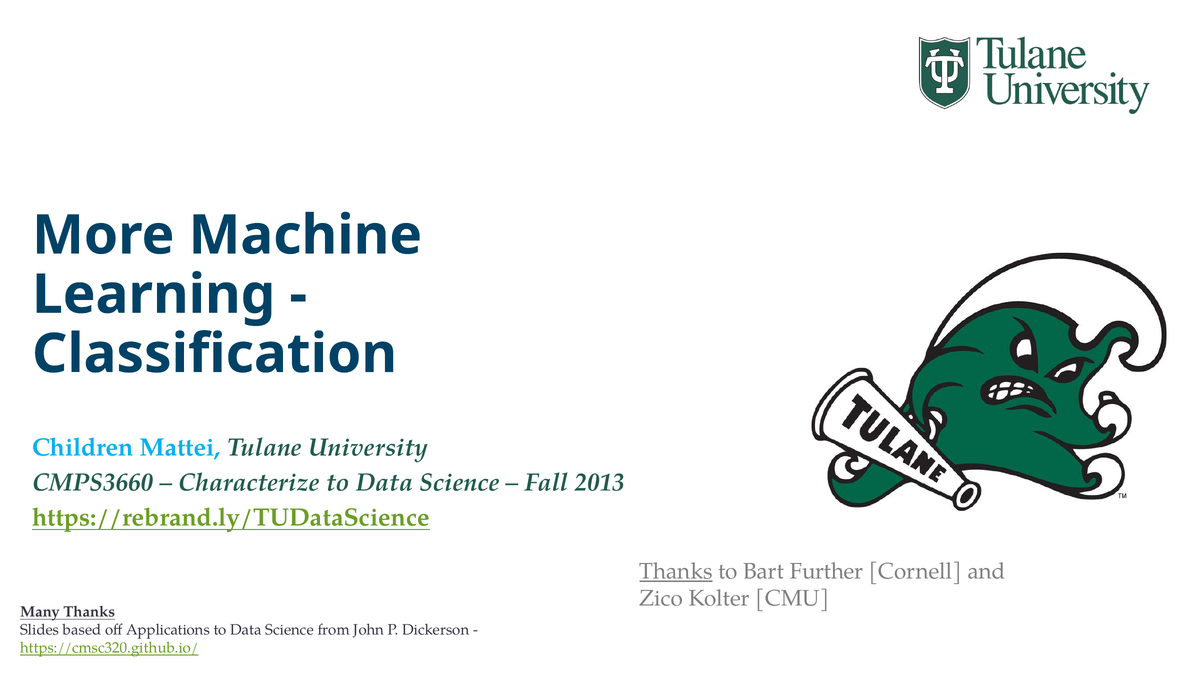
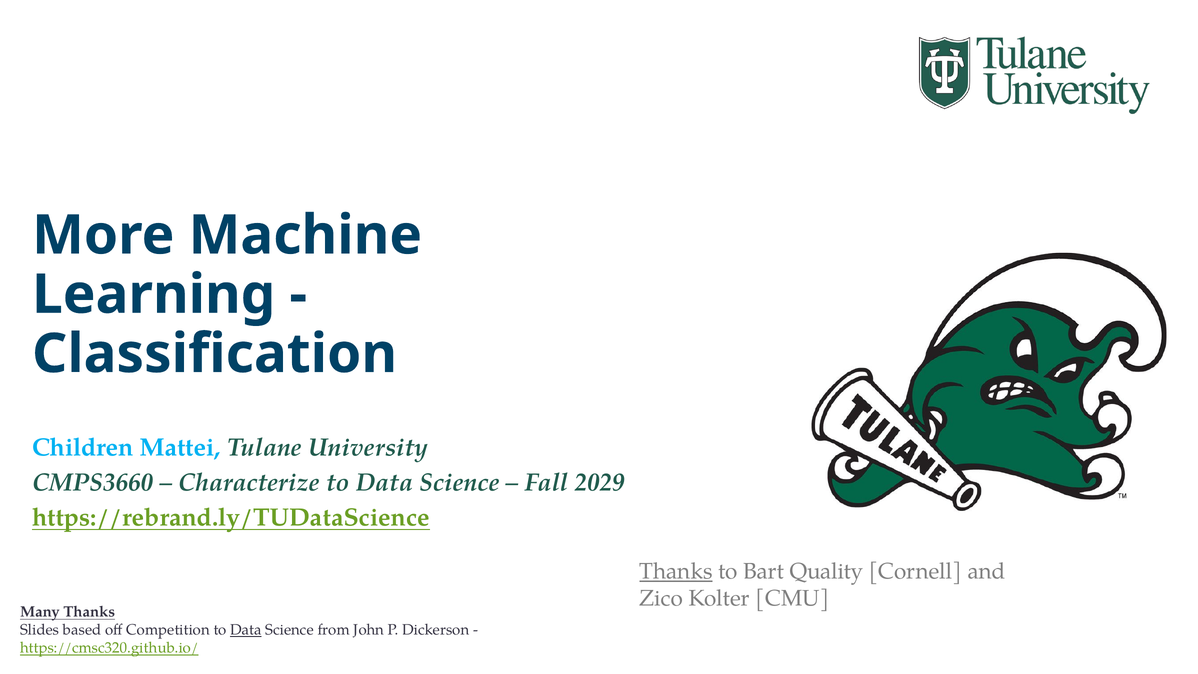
2013: 2013 -> 2029
Further: Further -> Quality
Applications: Applications -> Competition
Data at (246, 630) underline: none -> present
